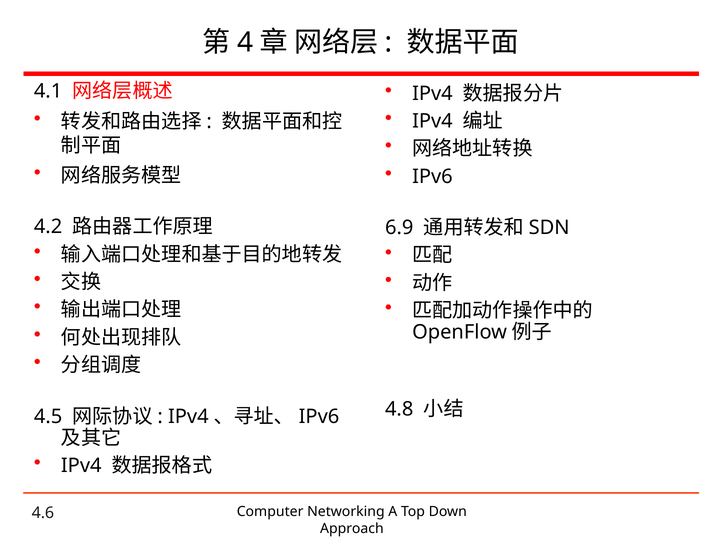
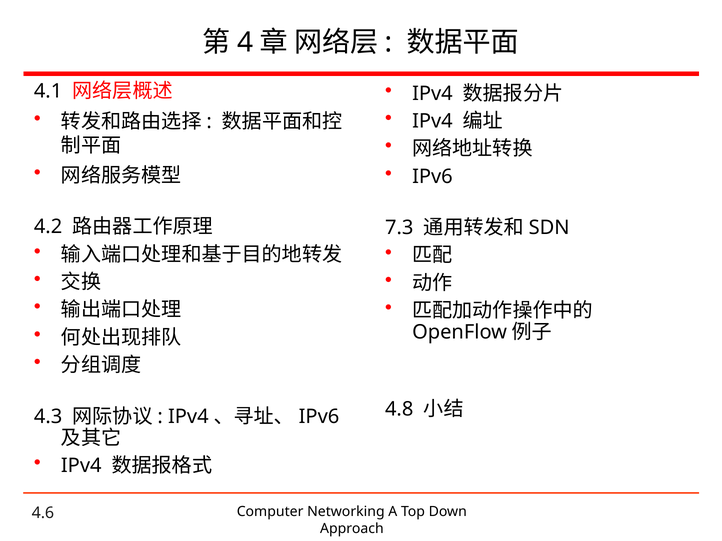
6.9: 6.9 -> 7.3
4.5: 4.5 -> 4.3
